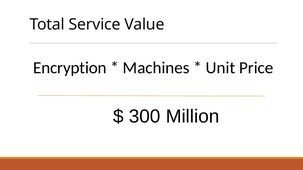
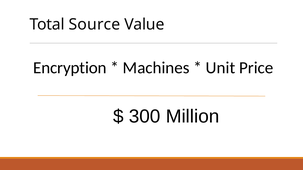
Service: Service -> Source
